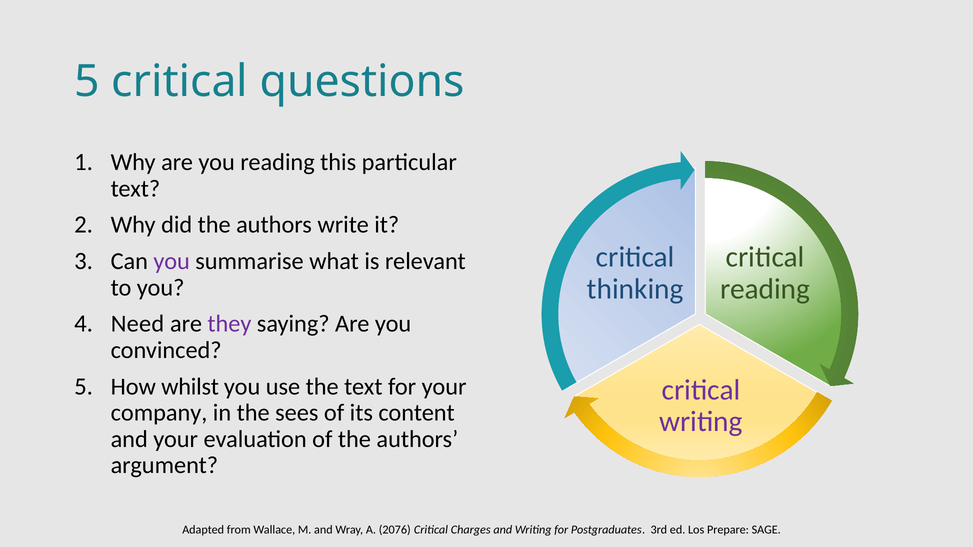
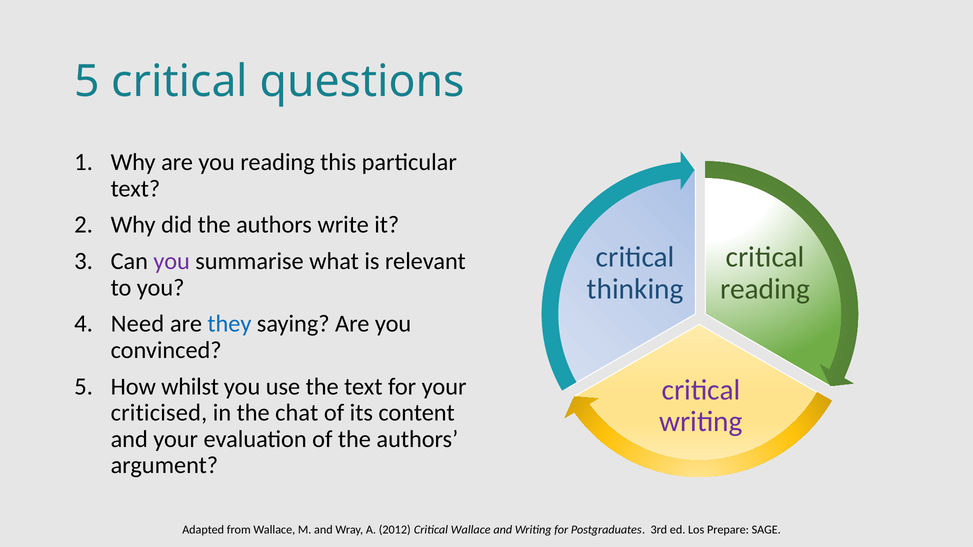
they colour: purple -> blue
company: company -> criticised
sees: sees -> chat
2076: 2076 -> 2012
Critical Charges: Charges -> Wallace
